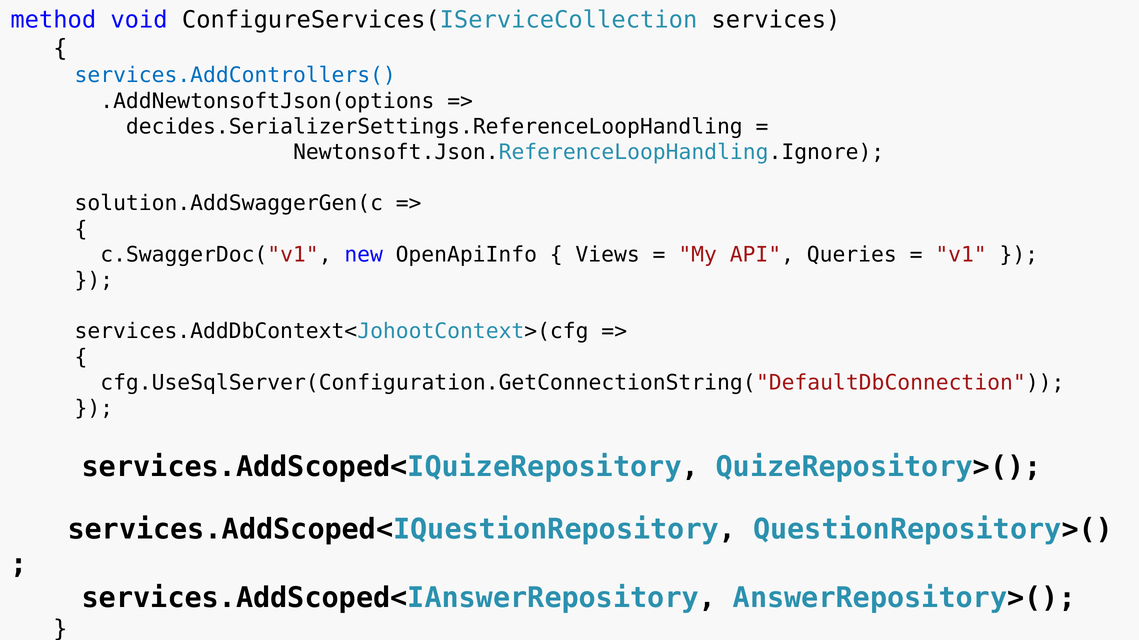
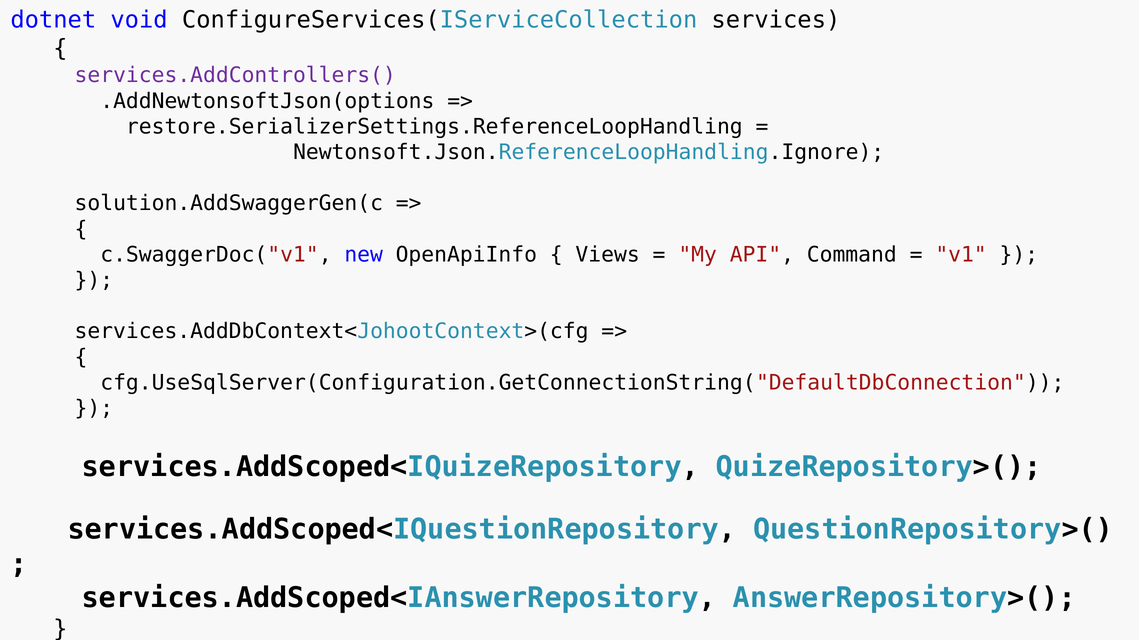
method: method -> dotnet
services.AddControllers( colour: blue -> purple
decides.SerializerSettings.ReferenceLoopHandling: decides.SerializerSettings.ReferenceLoopHandling -> restore.SerializerSettings.ReferenceLoopHandling
Queries: Queries -> Command
